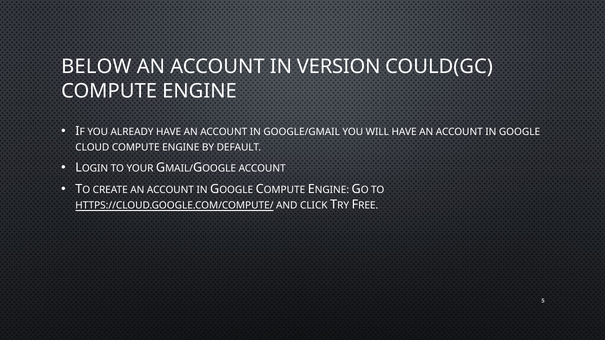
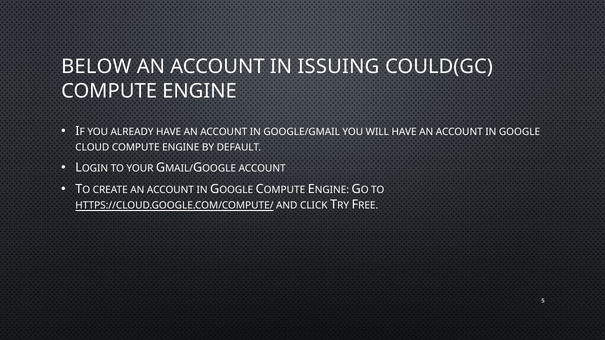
VERSION: VERSION -> ISSUING
